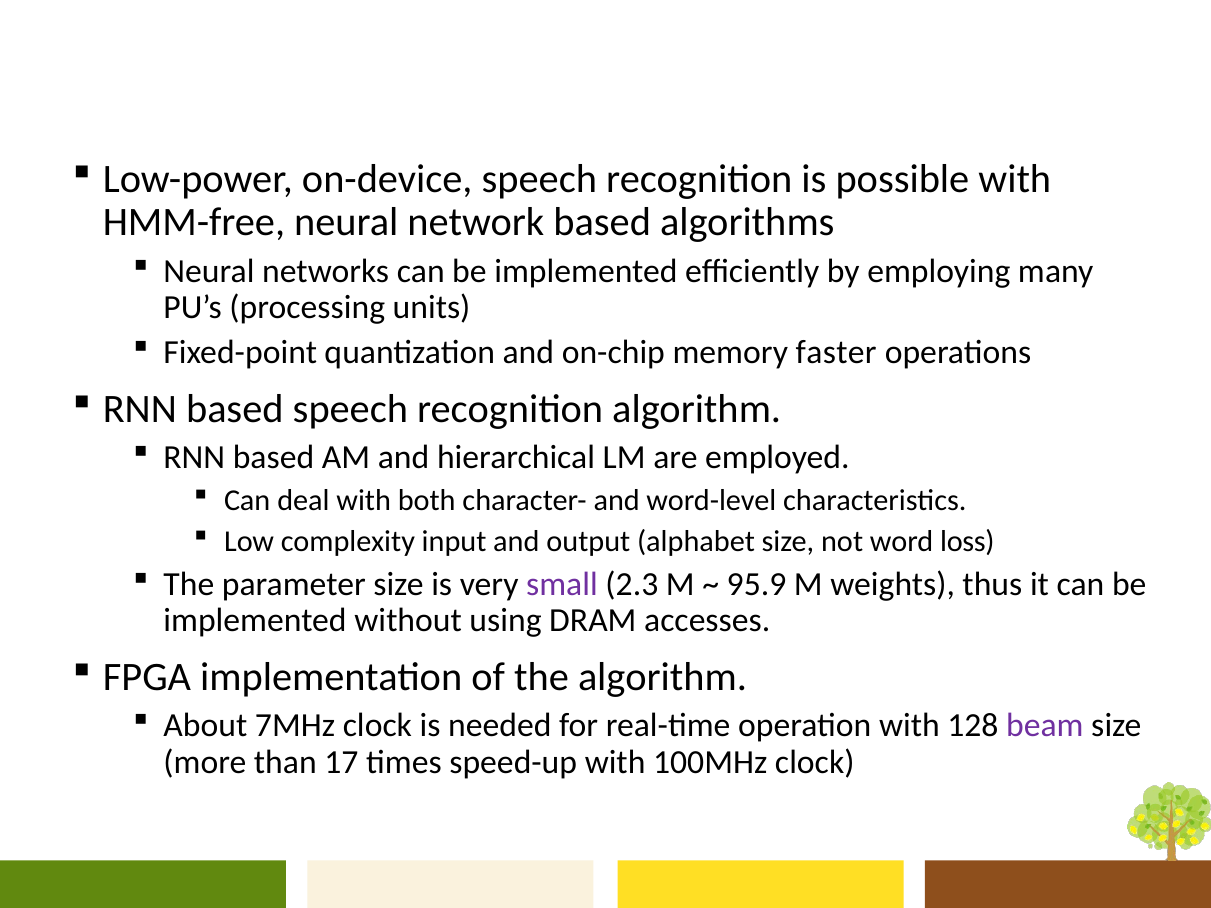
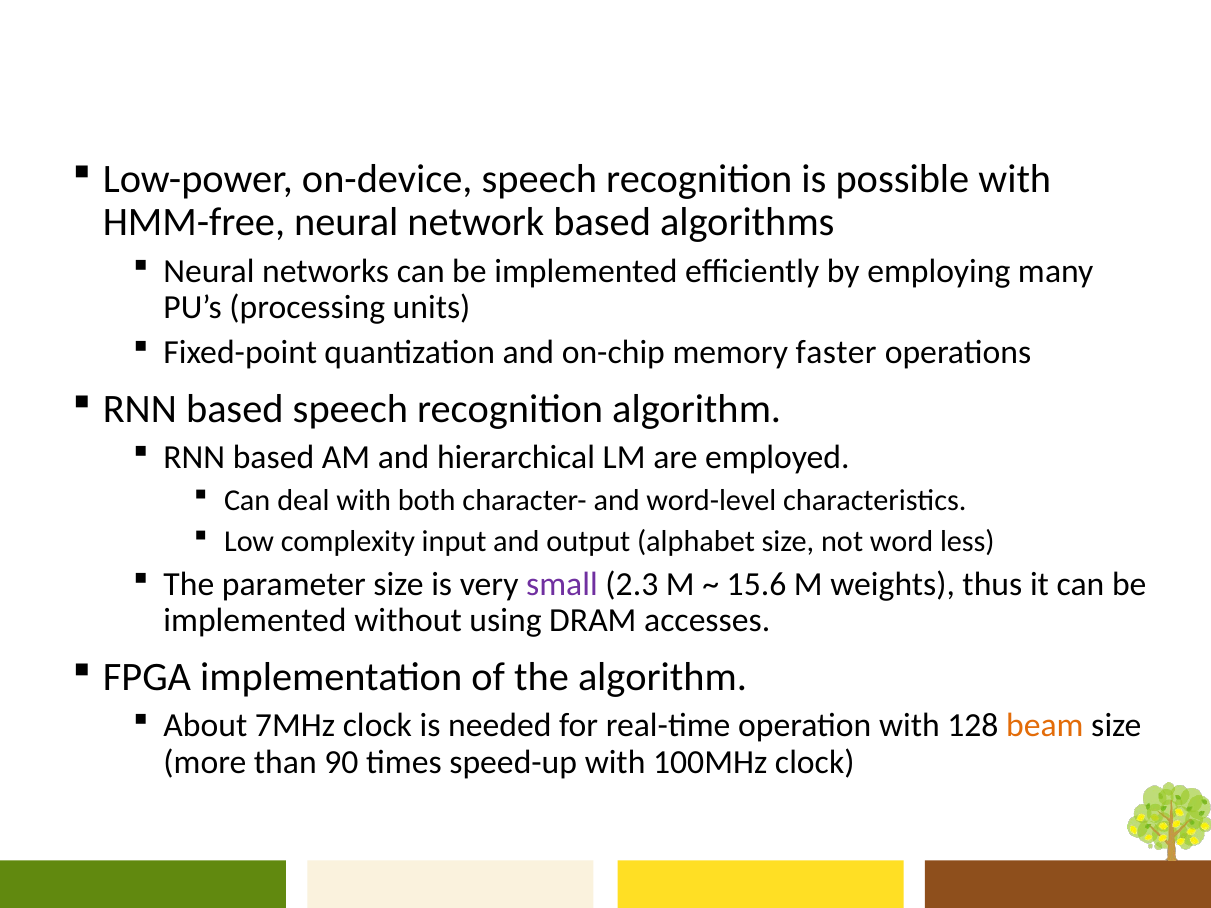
loss: loss -> less
95.9: 95.9 -> 15.6
beam colour: purple -> orange
17: 17 -> 90
